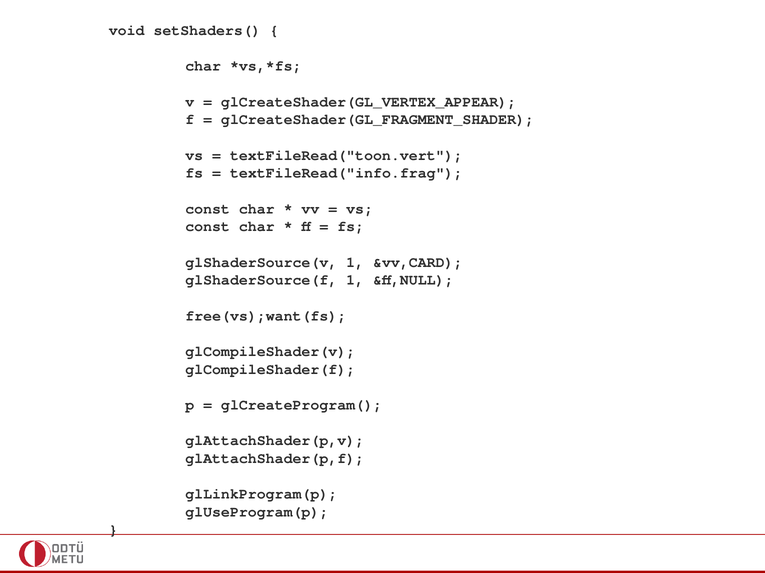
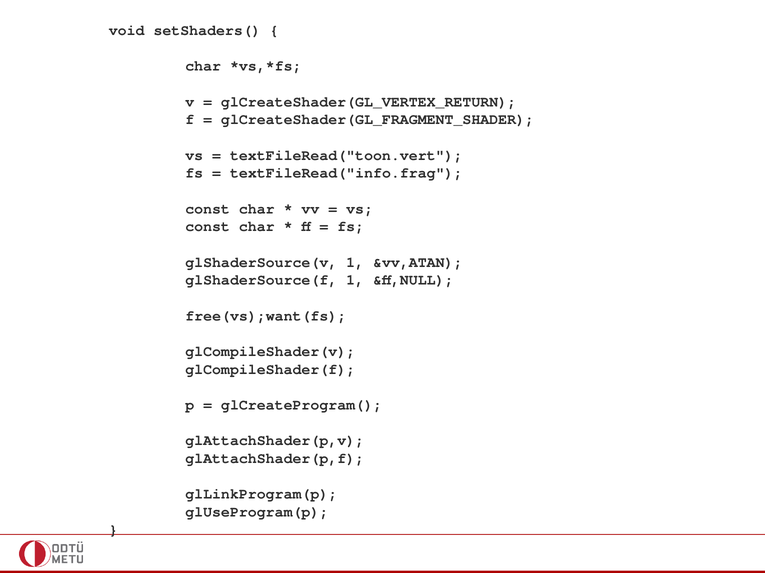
glCreateShader(GL_VERTEX_APPEAR: glCreateShader(GL_VERTEX_APPEAR -> glCreateShader(GL_VERTEX_RETURN
&vv,CARD: &vv,CARD -> &vv,ATAN
